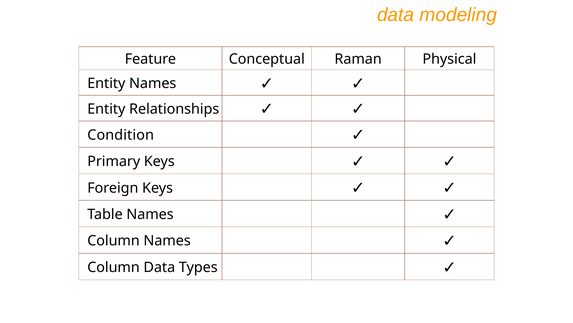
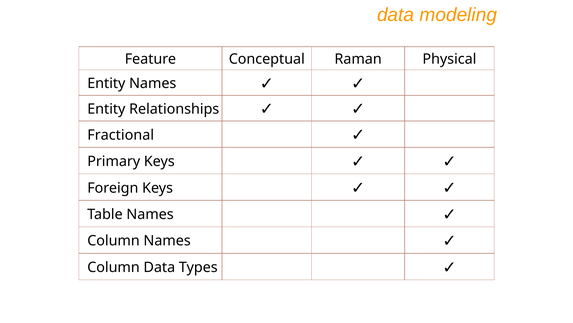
Condition: Condition -> Fractional
